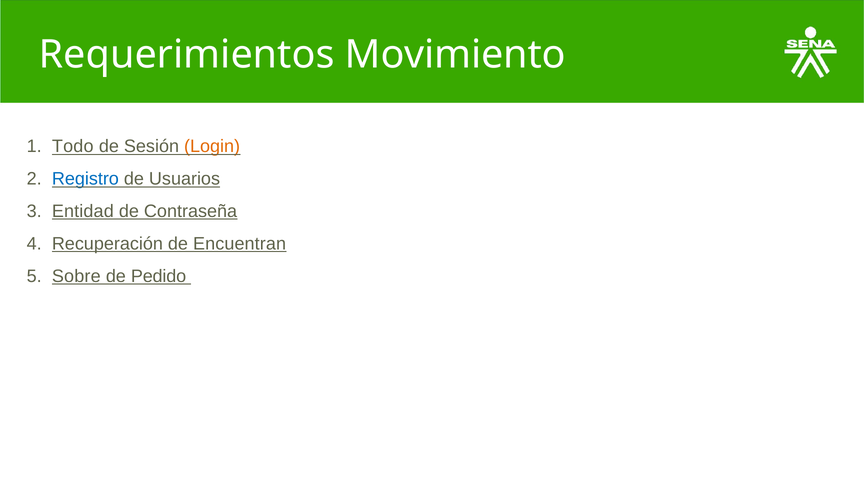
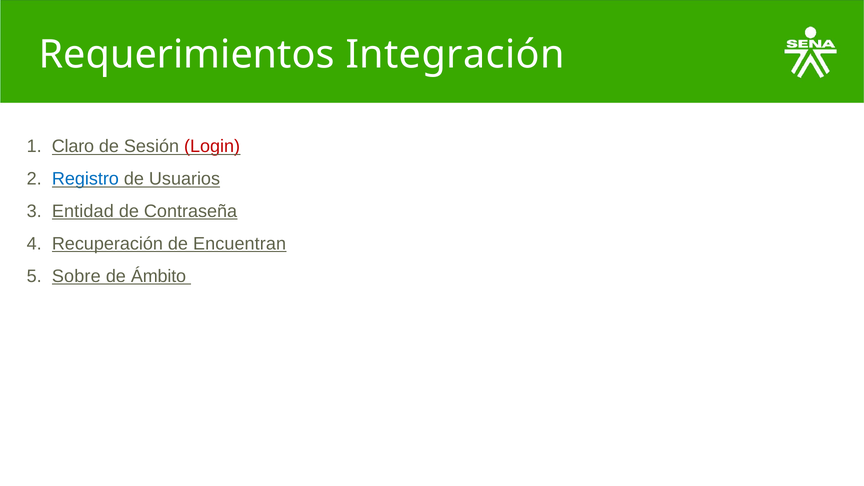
Movimiento: Movimiento -> Integración
Todo: Todo -> Claro
Login colour: orange -> red
Pedido: Pedido -> Ámbito
